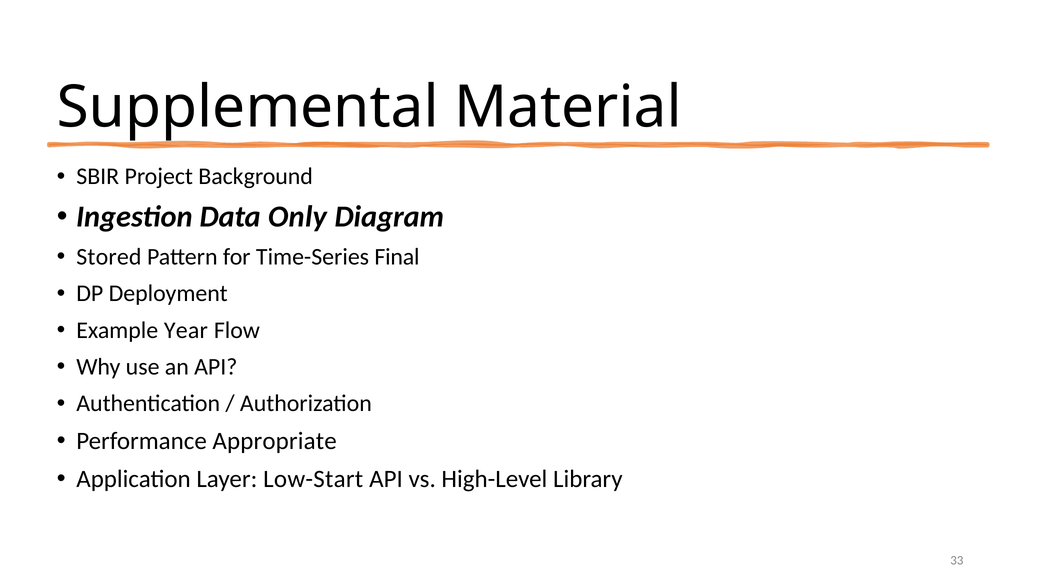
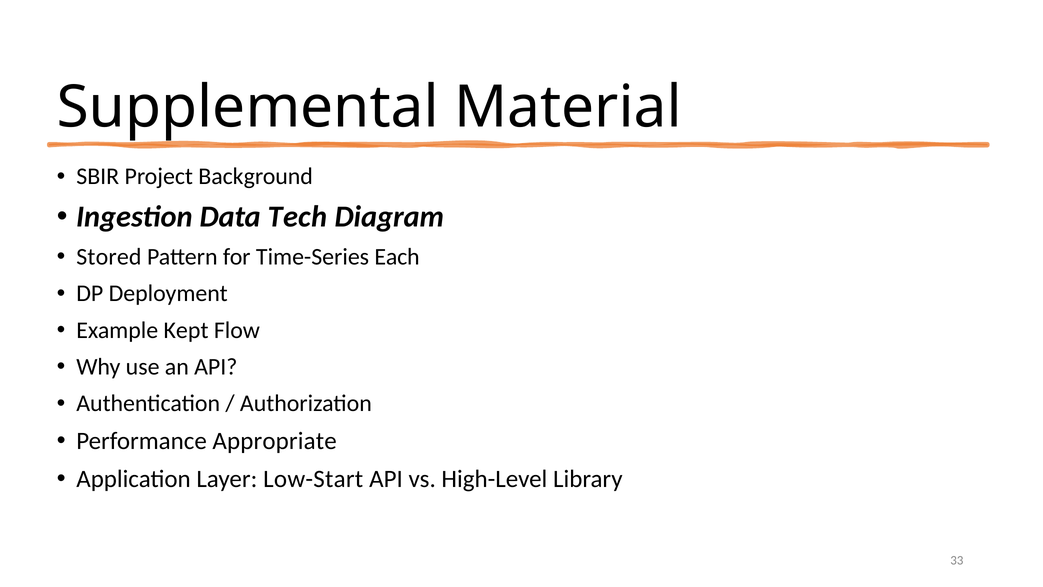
Only: Only -> Tech
Final: Final -> Each
Year: Year -> Kept
